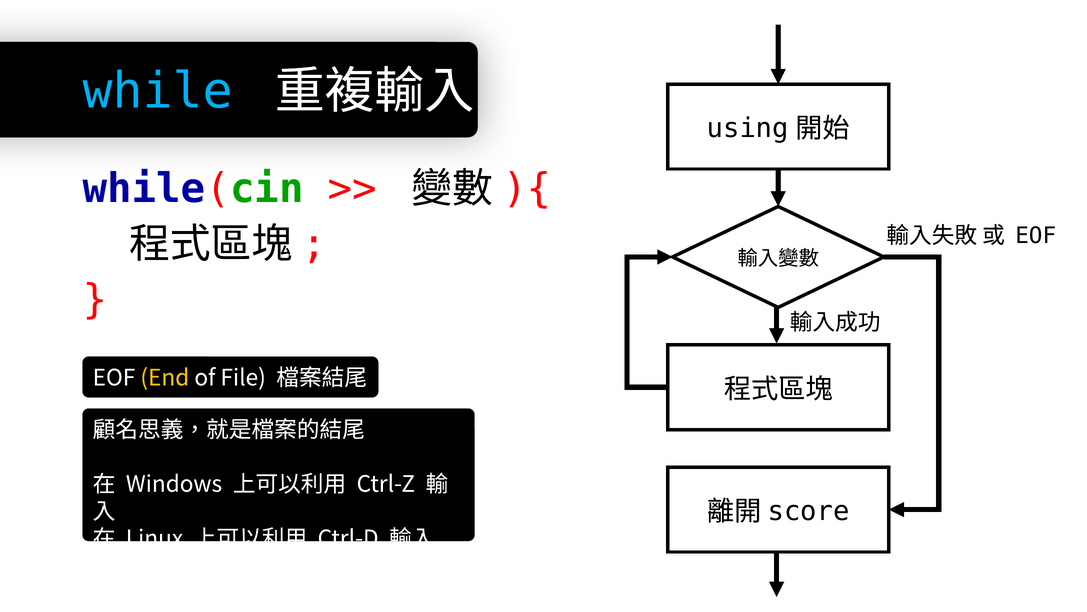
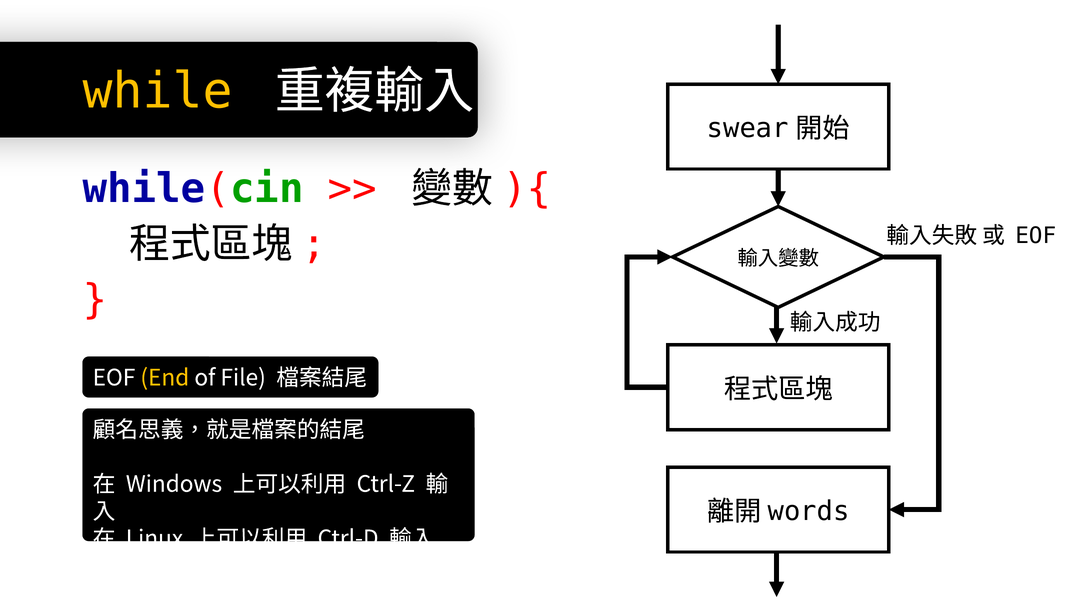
while colour: light blue -> yellow
using: using -> swear
score: score -> words
